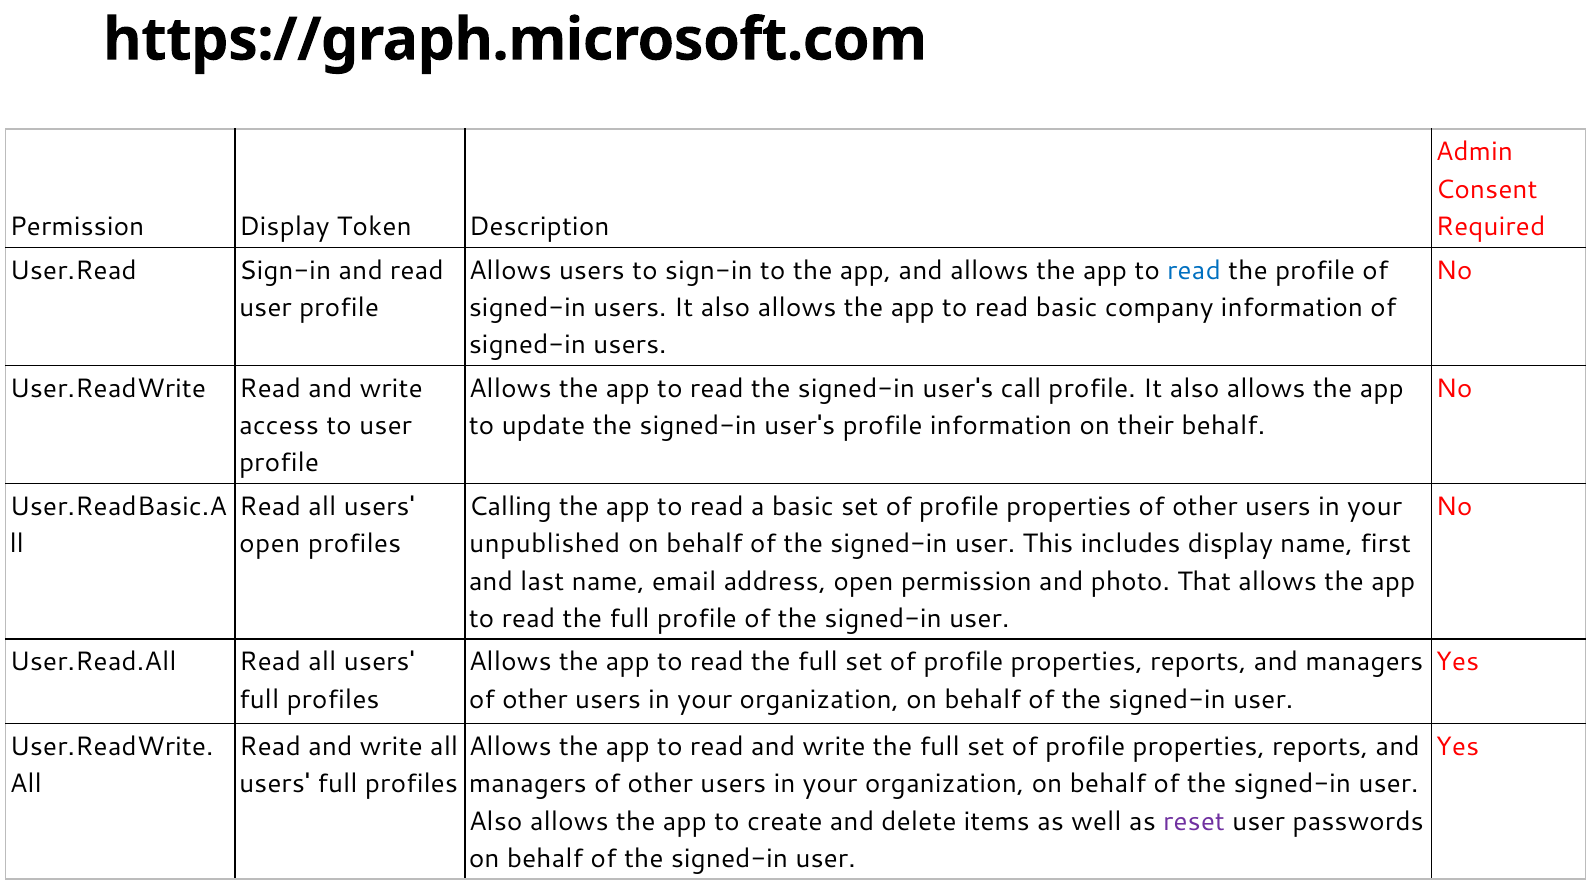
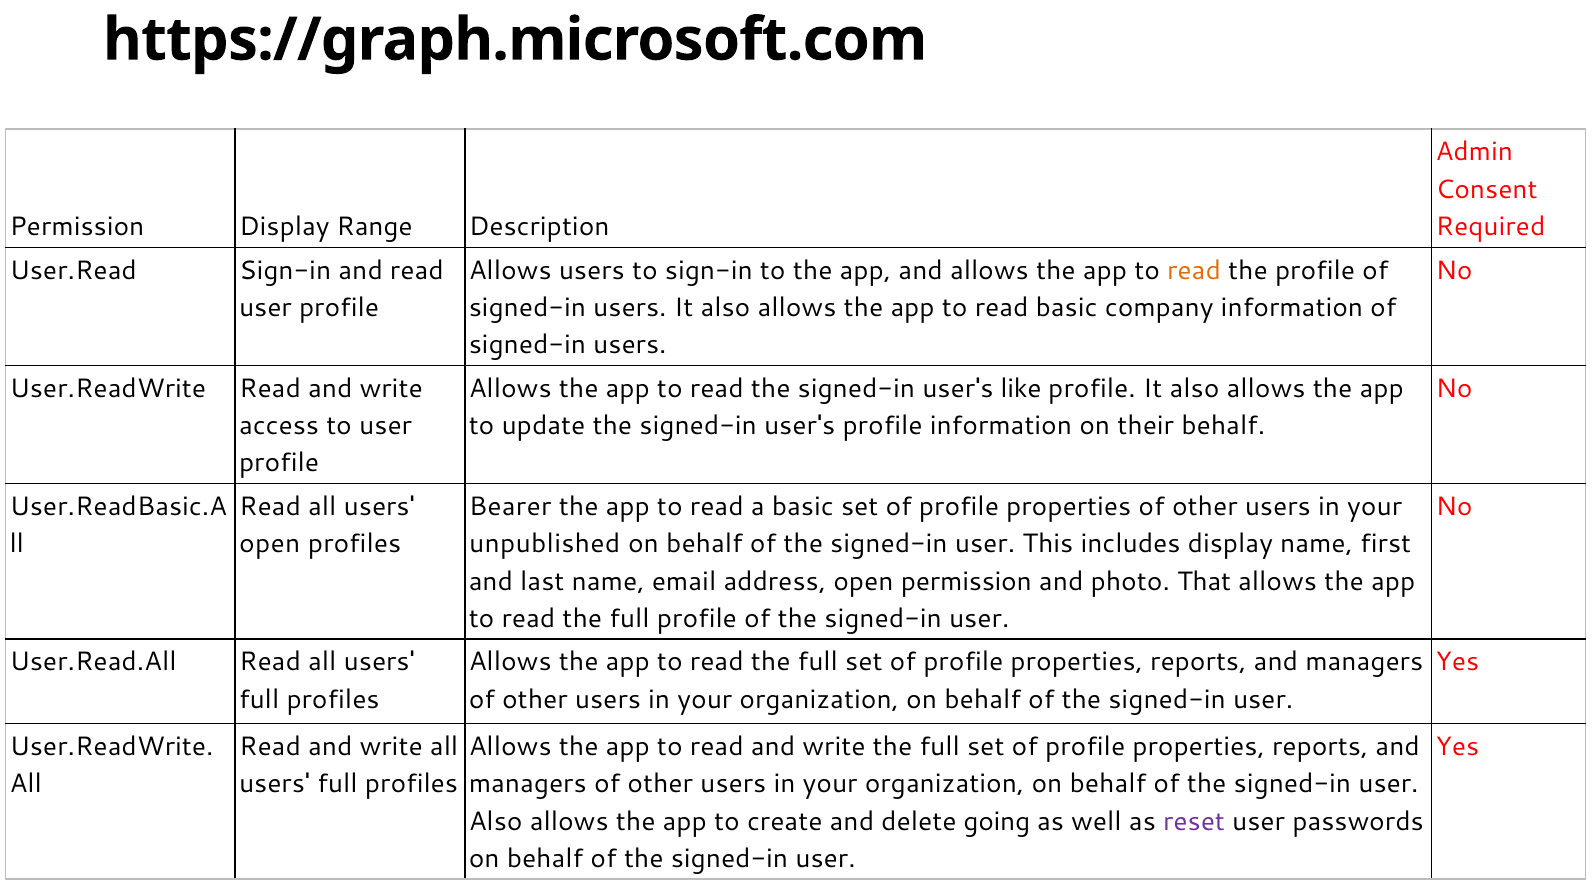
Token: Token -> Range
read at (1194, 270) colour: blue -> orange
call: call -> like
Calling: Calling -> Bearer
items: items -> going
